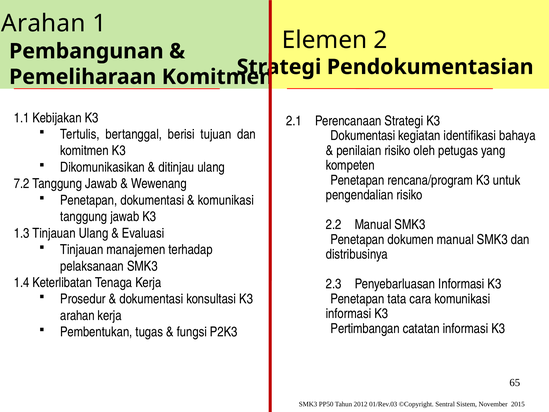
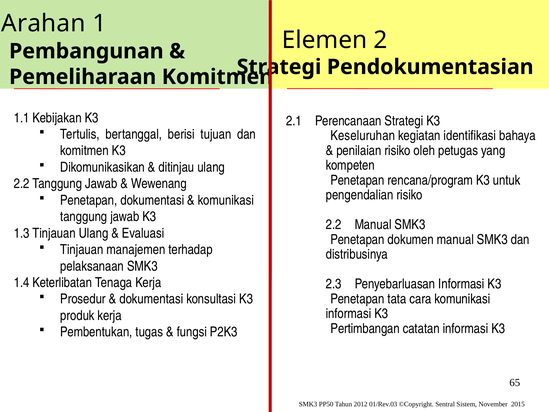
Dokumentasi at (363, 136): Dokumentasi -> Keseluruhan
7.2 at (22, 184): 7.2 -> 2.2
arahan at (77, 315): arahan -> produk
